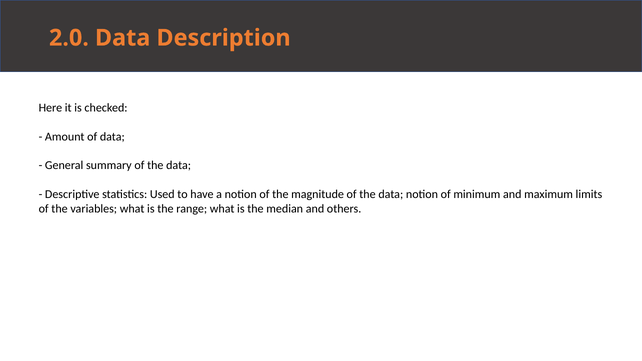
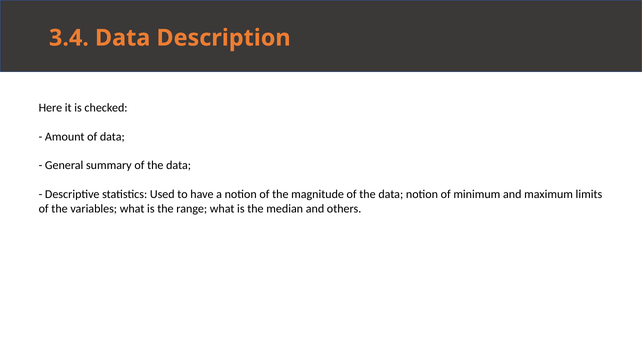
2.0: 2.0 -> 3.4
